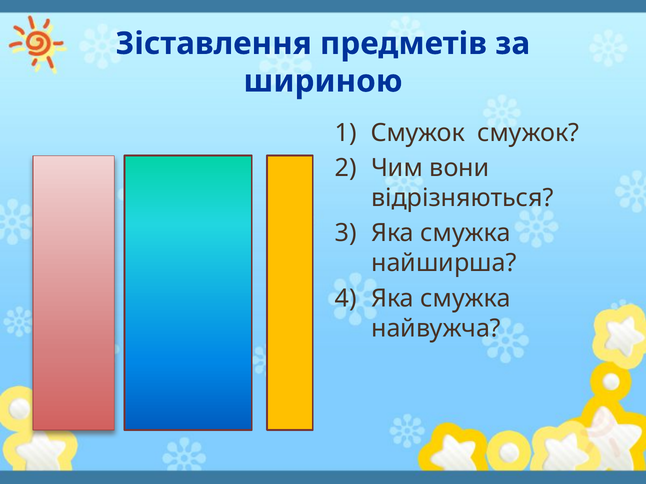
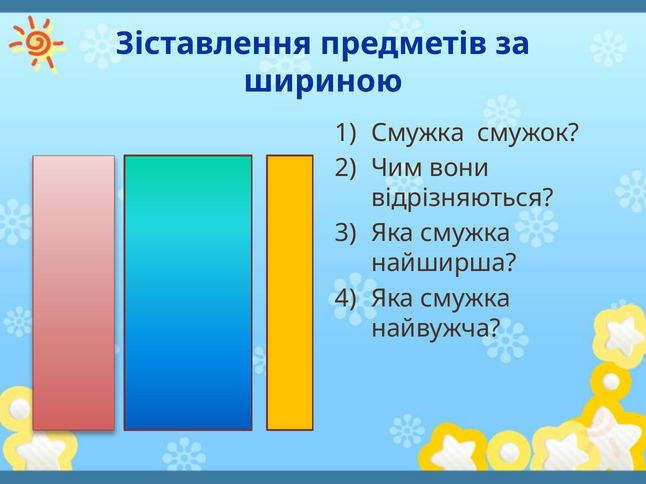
Смужок at (418, 133): Смужок -> Смужка
